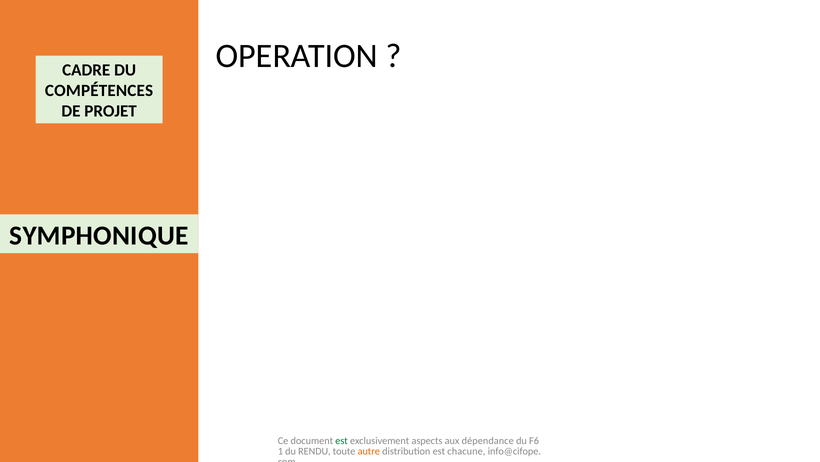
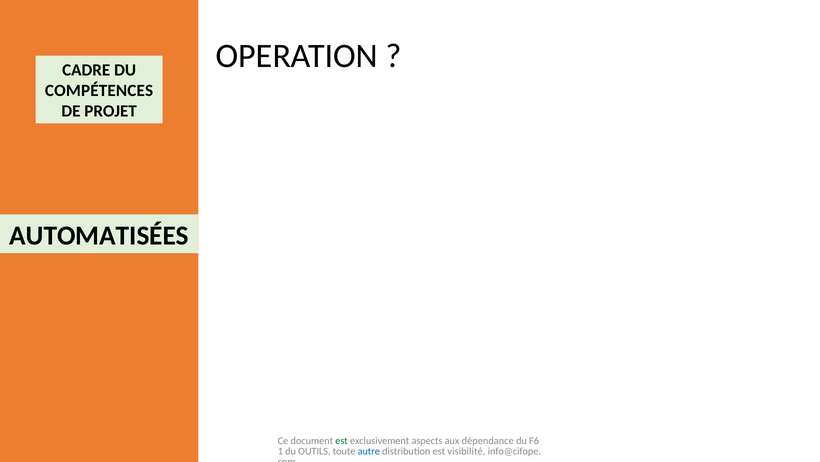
SYMPHONIQUE: SYMPHONIQUE -> AUTOMATISÉES
RENDU: RENDU -> OUTILS
autre colour: orange -> blue
chacune: chacune -> visibilité
